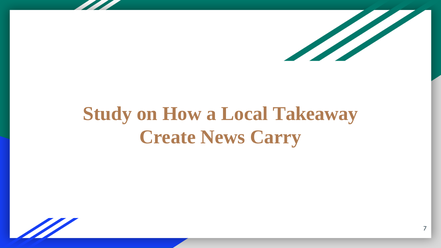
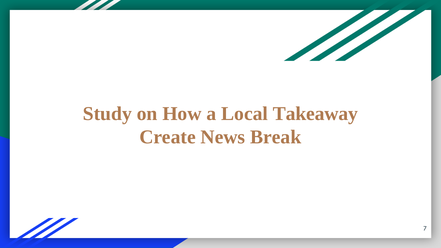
Carry: Carry -> Break
